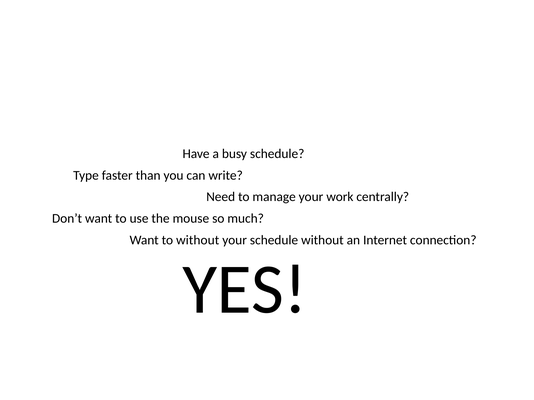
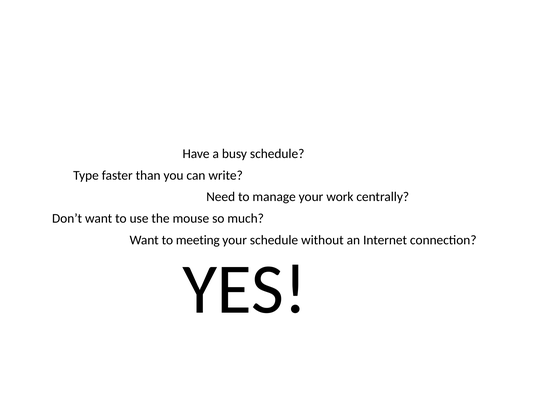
to without: without -> meeting
